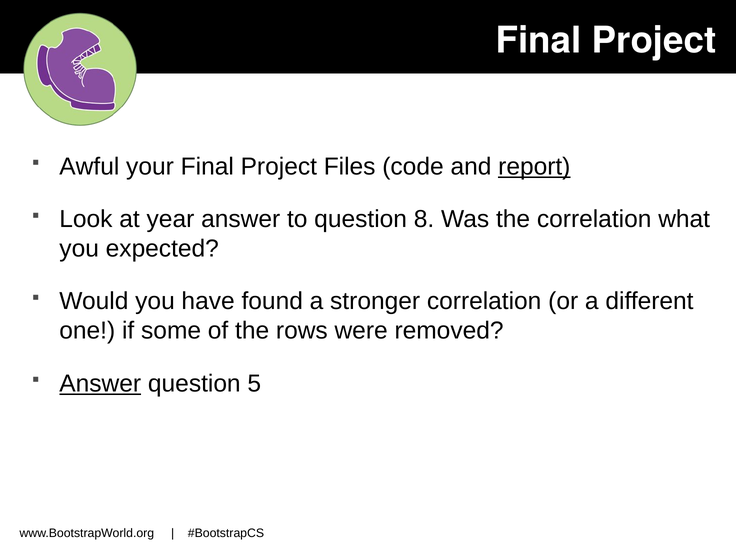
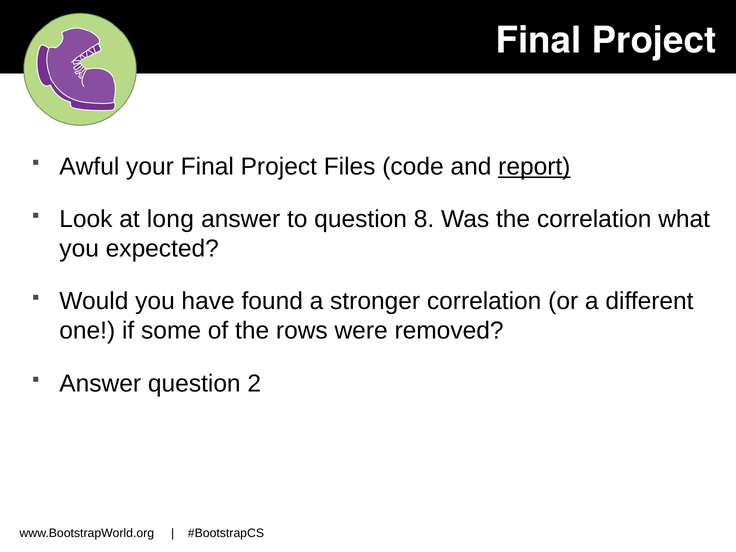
year: year -> long
Answer at (100, 384) underline: present -> none
5: 5 -> 2
